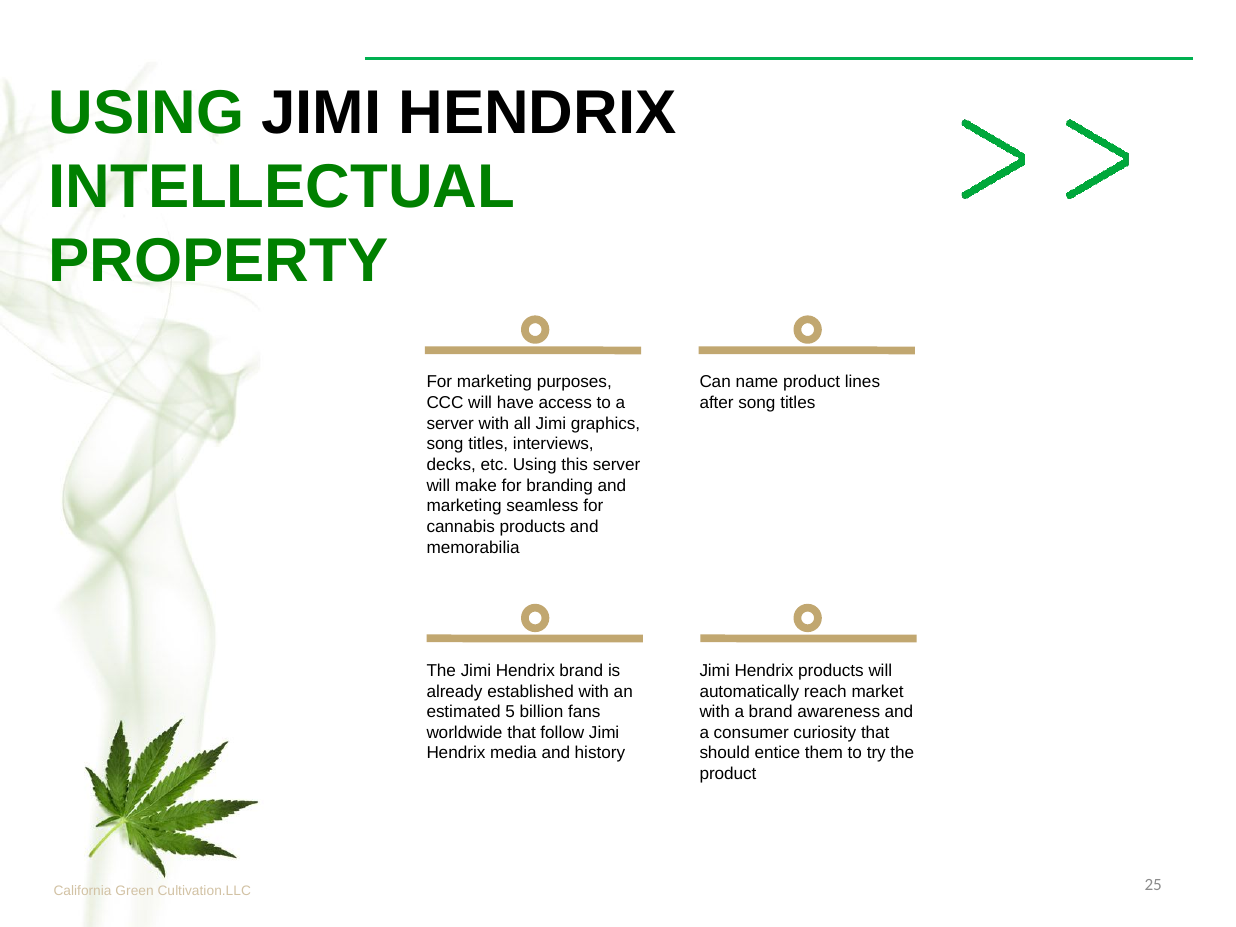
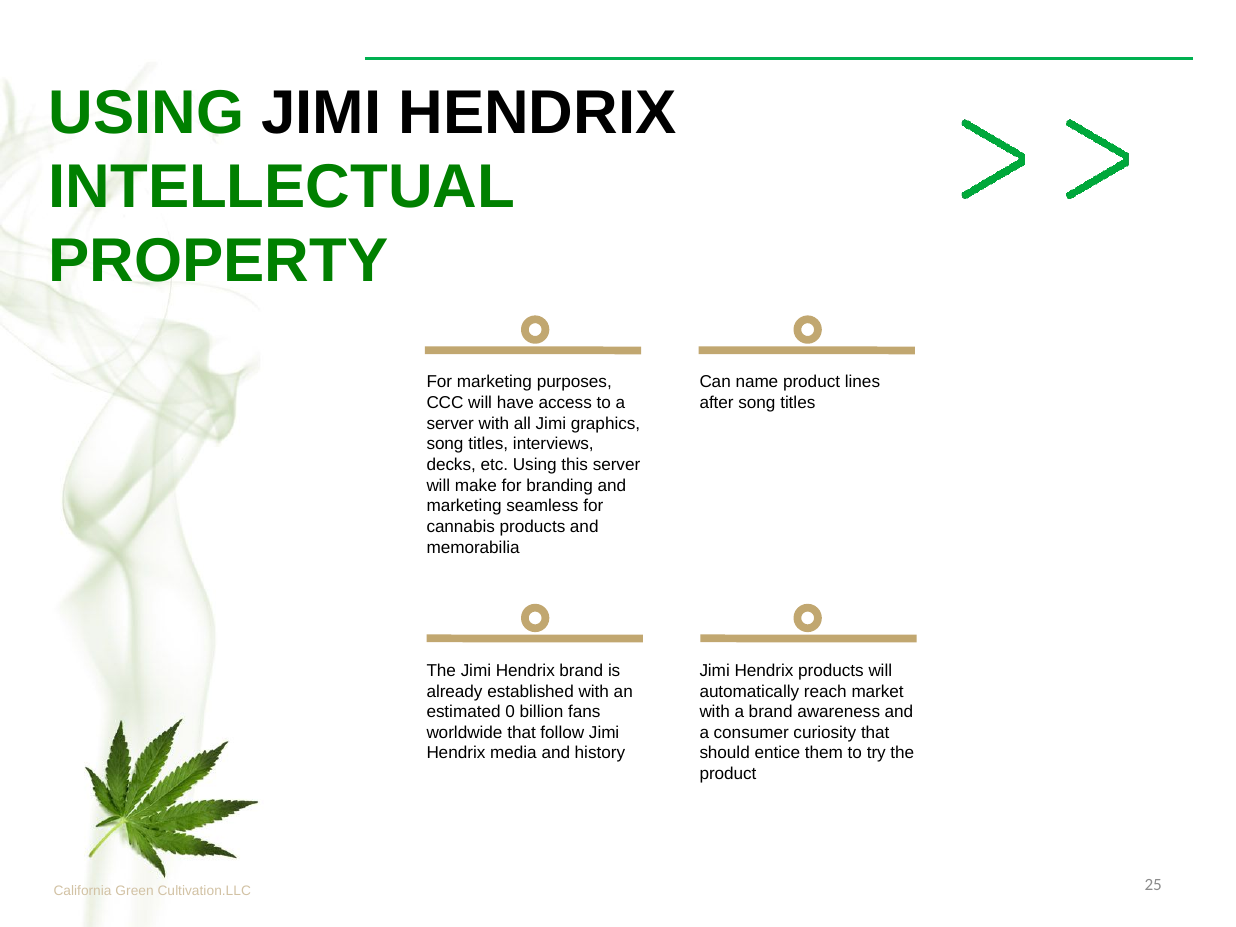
5: 5 -> 0
